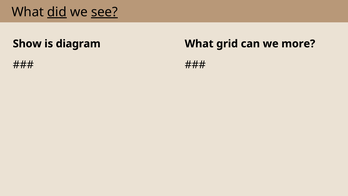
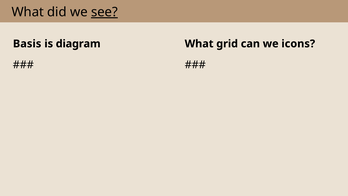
did underline: present -> none
Show: Show -> Basis
more: more -> icons
